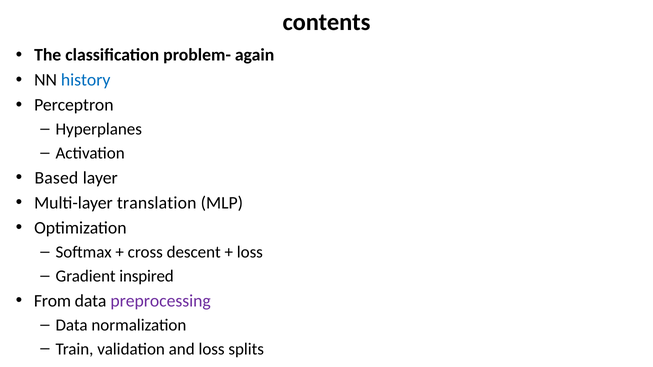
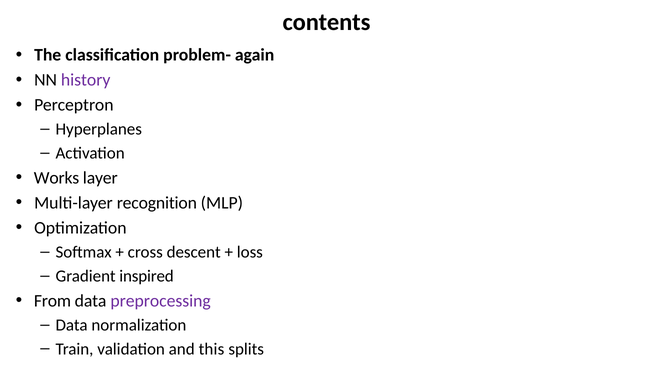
history colour: blue -> purple
Based: Based -> Works
translation: translation -> recognition
and loss: loss -> this
